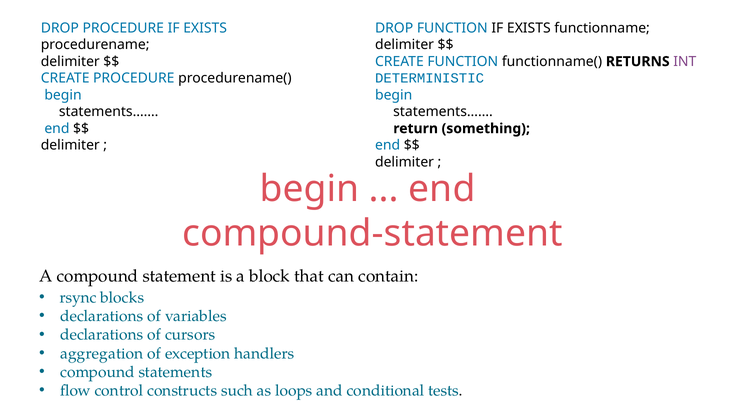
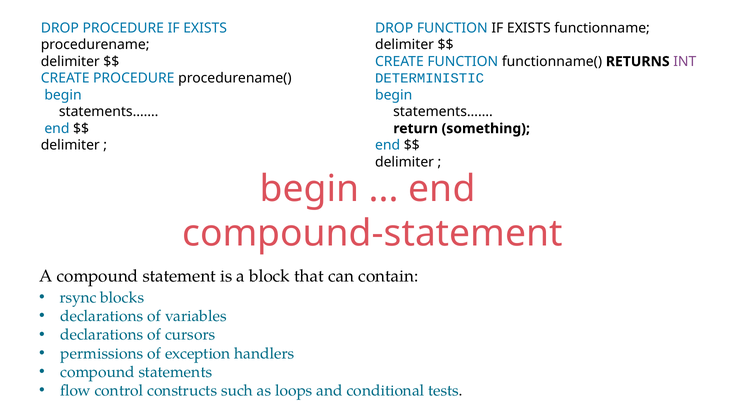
aggregation: aggregation -> permissions
